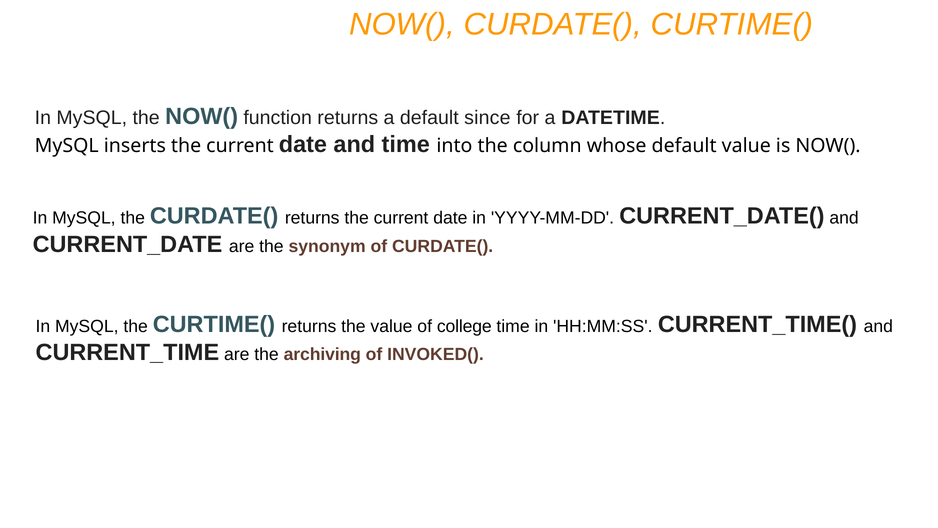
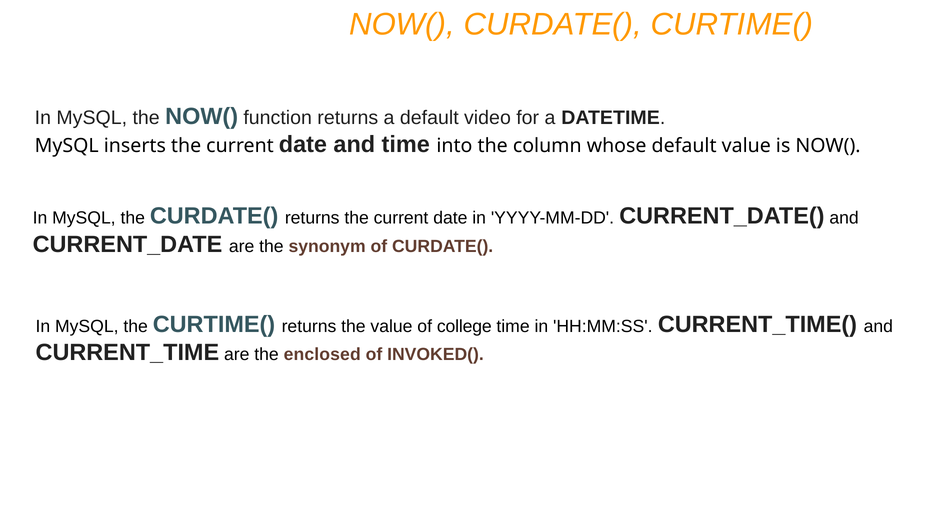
since: since -> video
archiving: archiving -> enclosed
